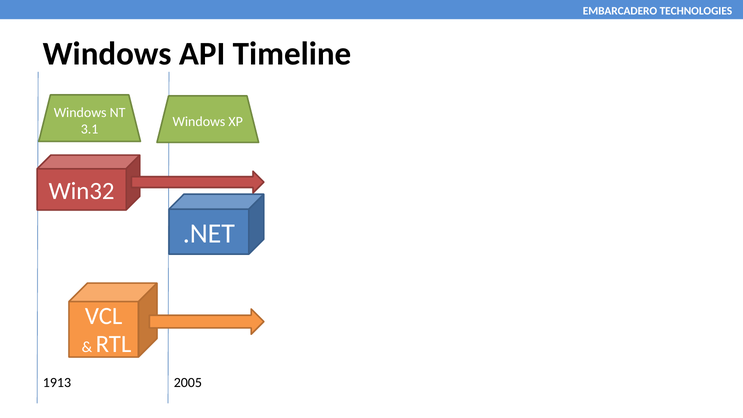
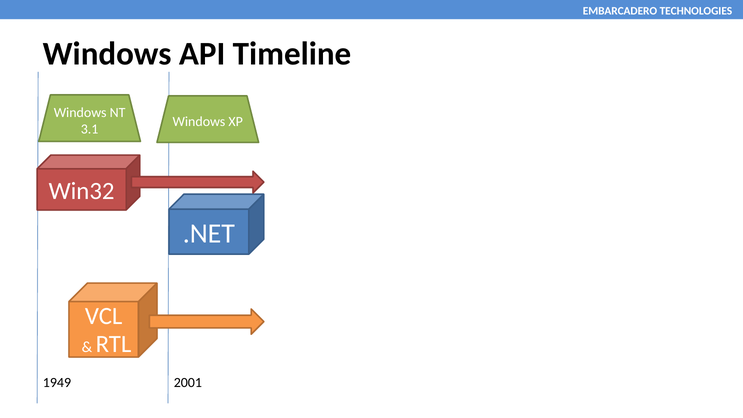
1913: 1913 -> 1949
2005: 2005 -> 2001
